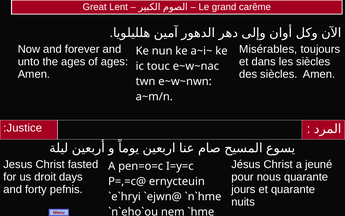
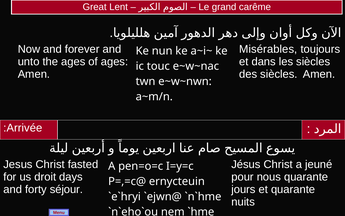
Justice: Justice -> Arrivée
pefnis: pefnis -> séjour
